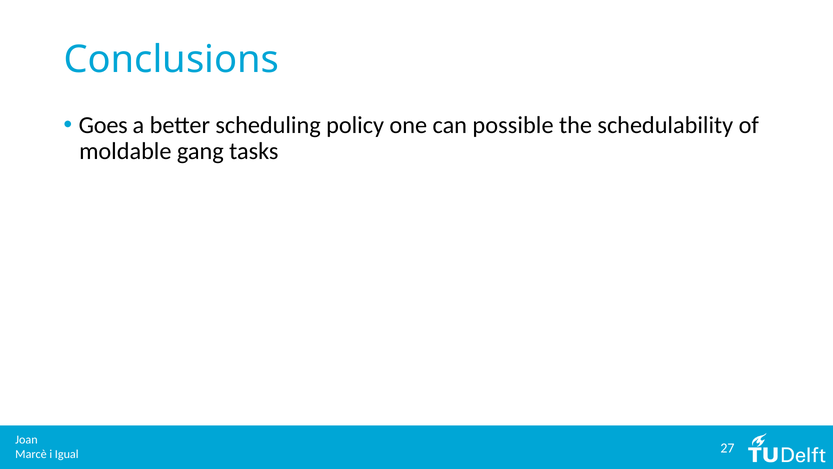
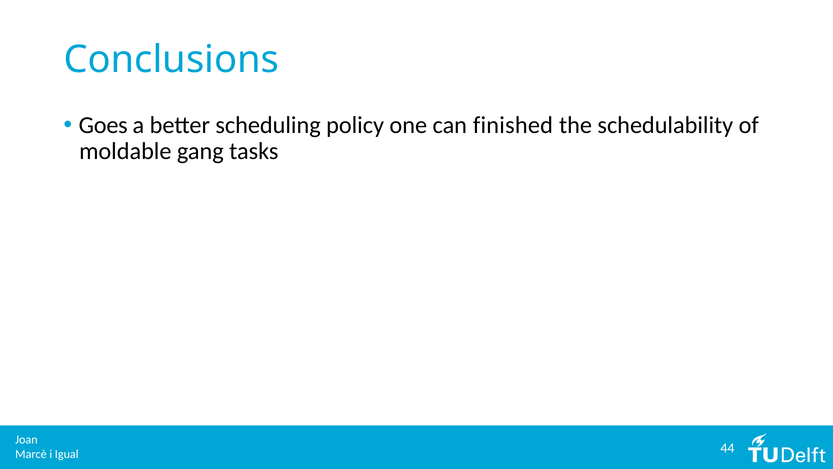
possible: possible -> finished
27: 27 -> 44
